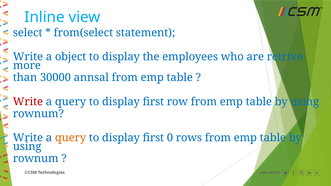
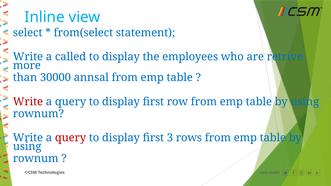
object: object -> called
query at (70, 138) colour: orange -> red
0: 0 -> 3
